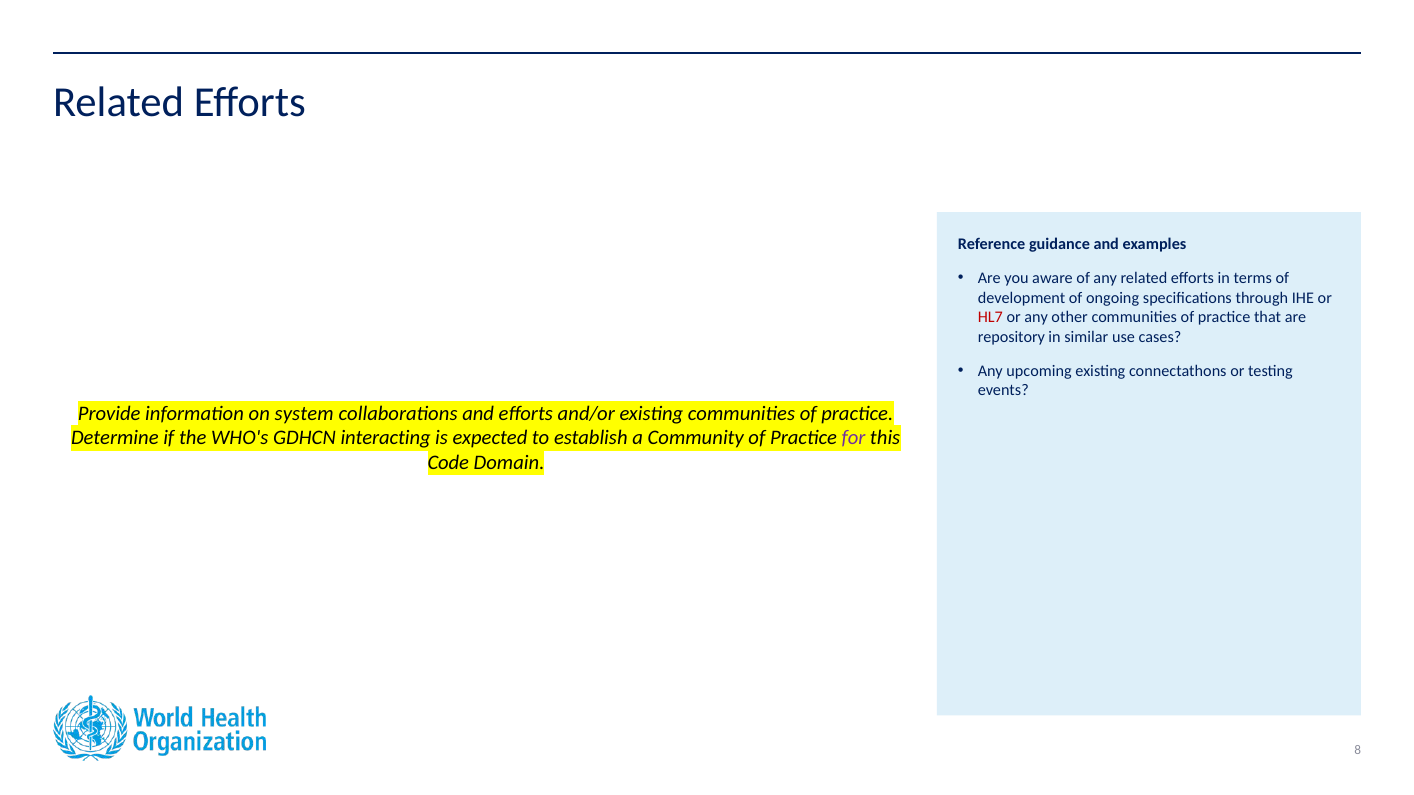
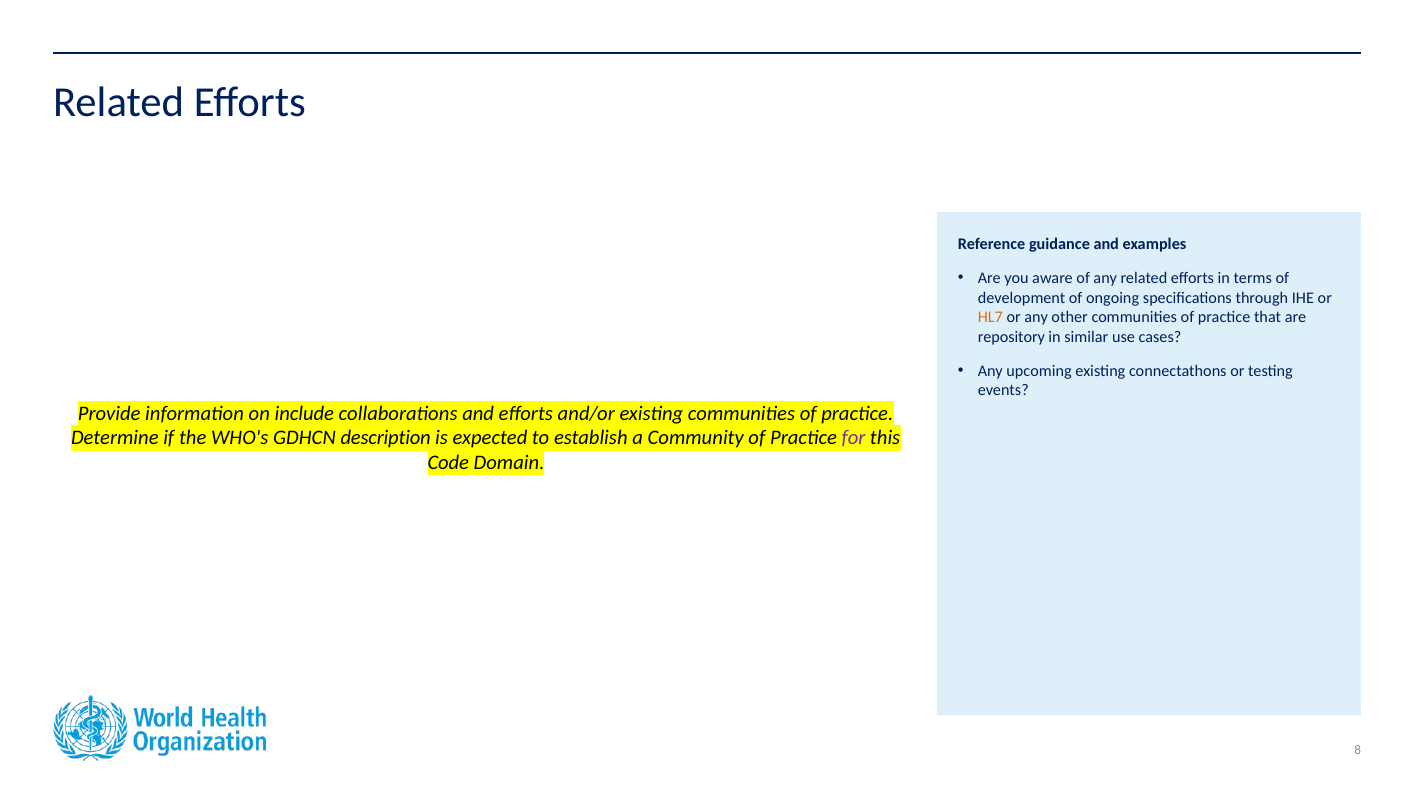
HL7 colour: red -> orange
system: system -> include
interacting: interacting -> description
